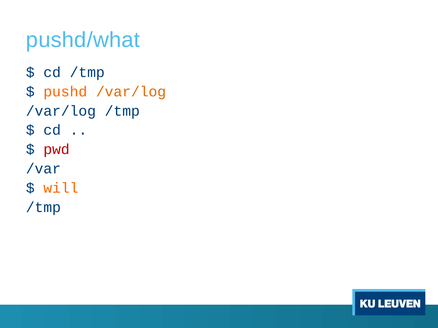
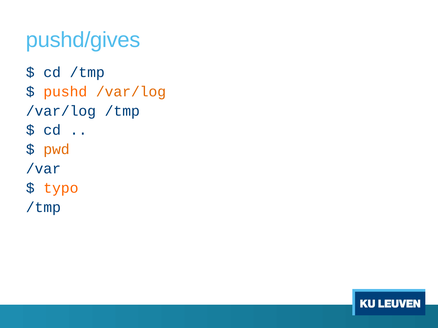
pushd/what: pushd/what -> pushd/gives
pwd colour: red -> orange
will: will -> typo
